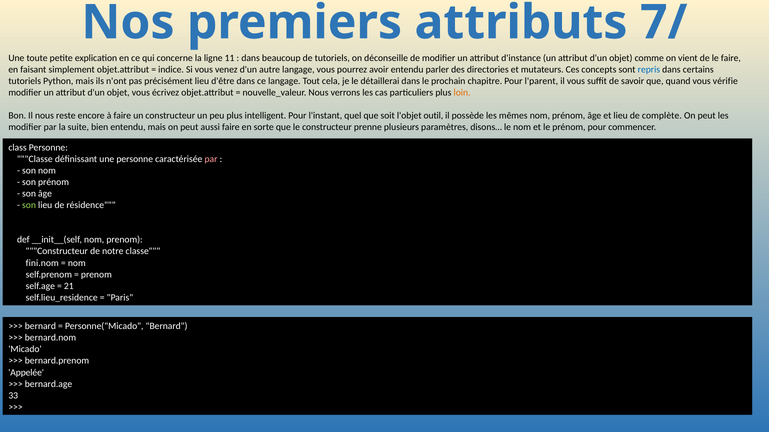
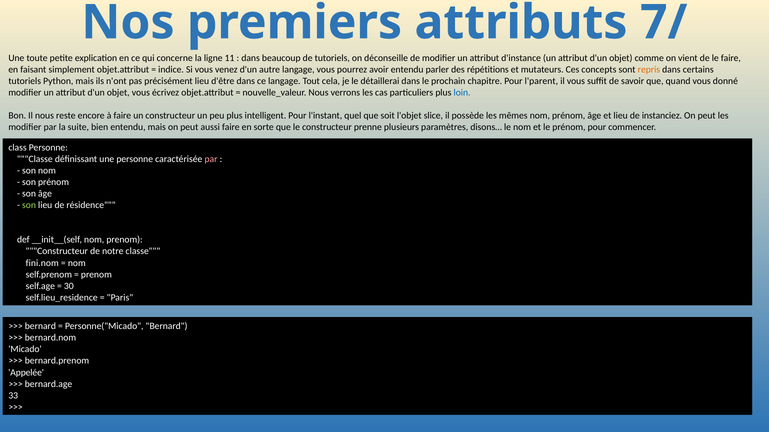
directories: directories -> répétitions
repris colour: blue -> orange
vérifie: vérifie -> donné
loin colour: orange -> blue
outil: outil -> slice
complète: complète -> instanciez
21: 21 -> 30
